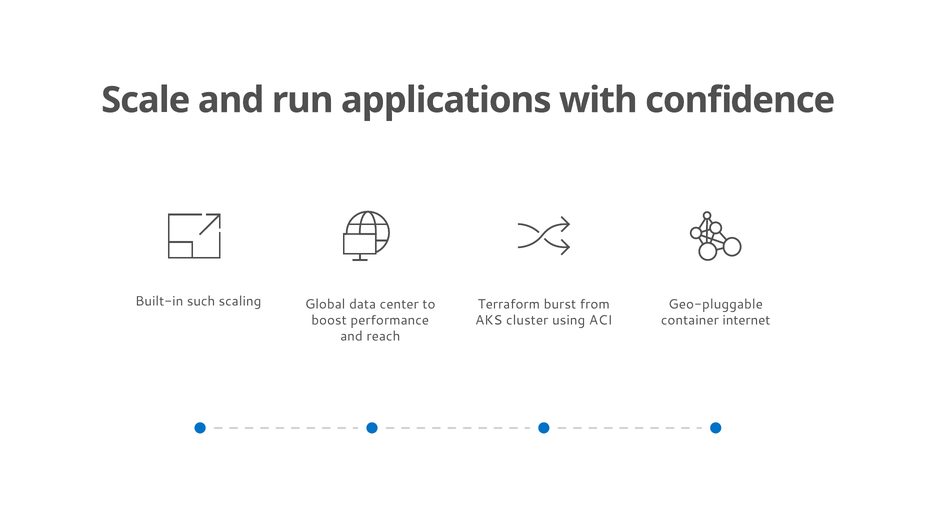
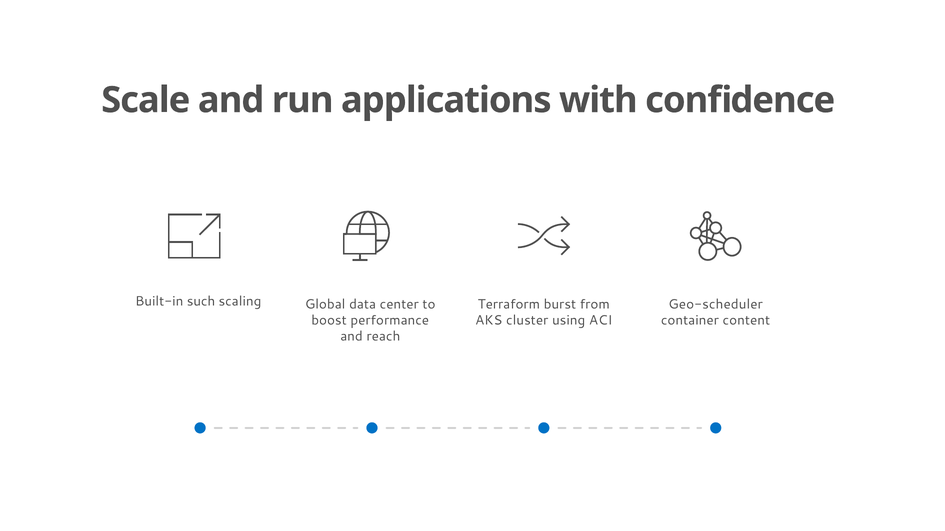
Geo-pluggable: Geo-pluggable -> Geo-scheduler
internet: internet -> content
